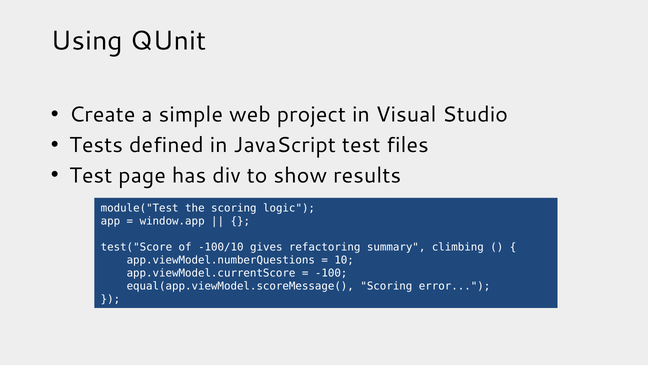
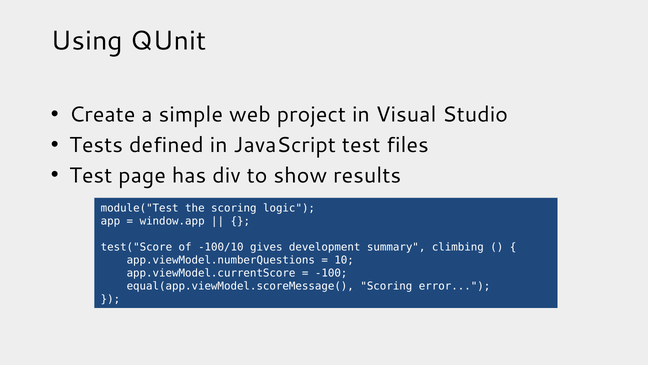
refactoring: refactoring -> development
